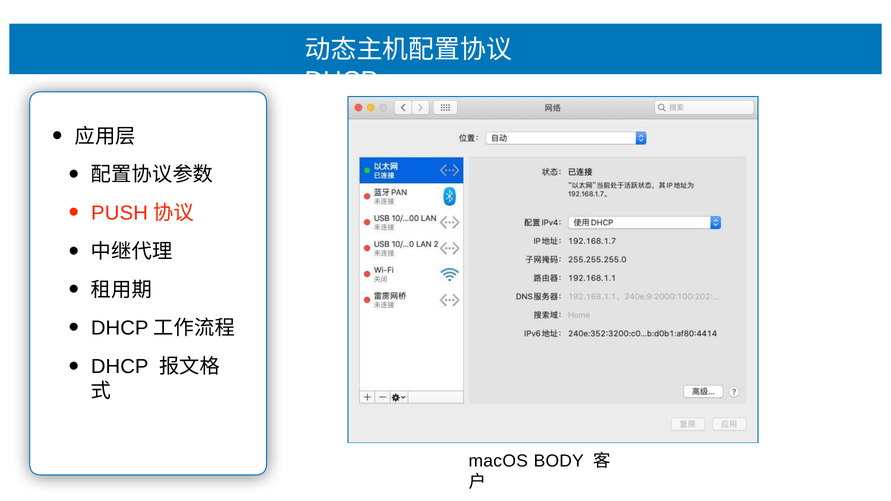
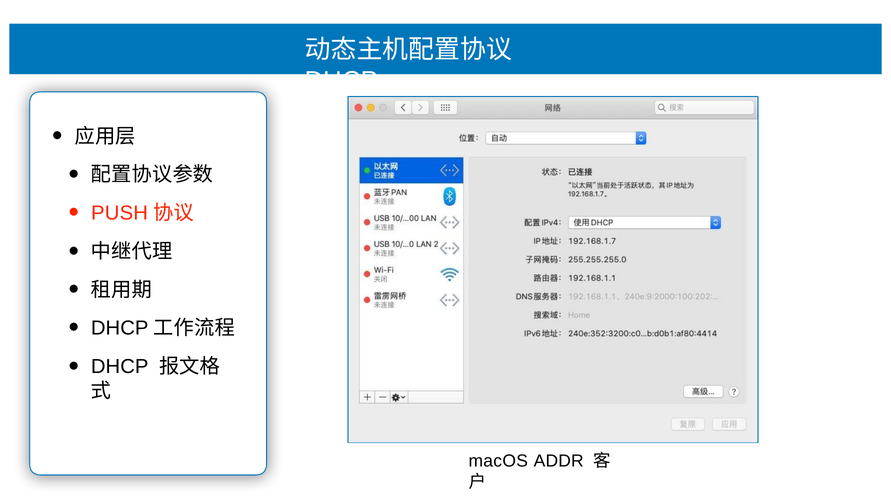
BODY: BODY -> ADDR
